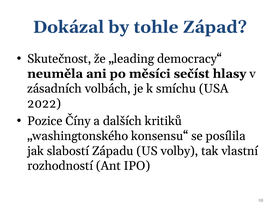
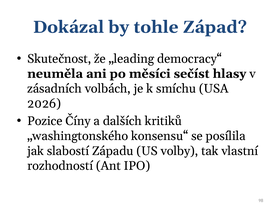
2022: 2022 -> 2026
